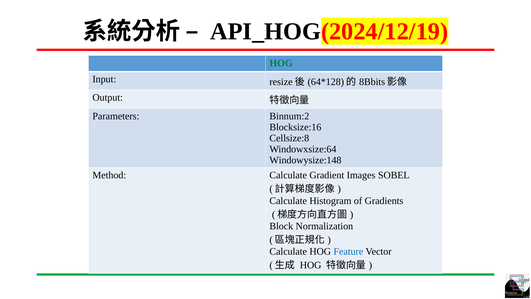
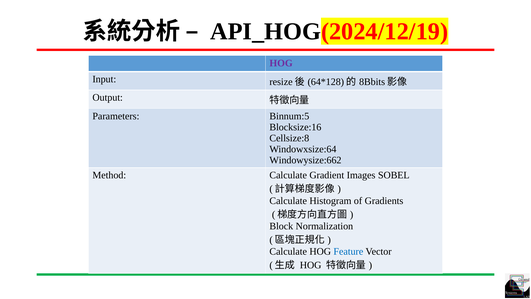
HOG at (281, 63) colour: green -> purple
Binnum:2: Binnum:2 -> Binnum:5
Windowysize:148: Windowysize:148 -> Windowysize:662
